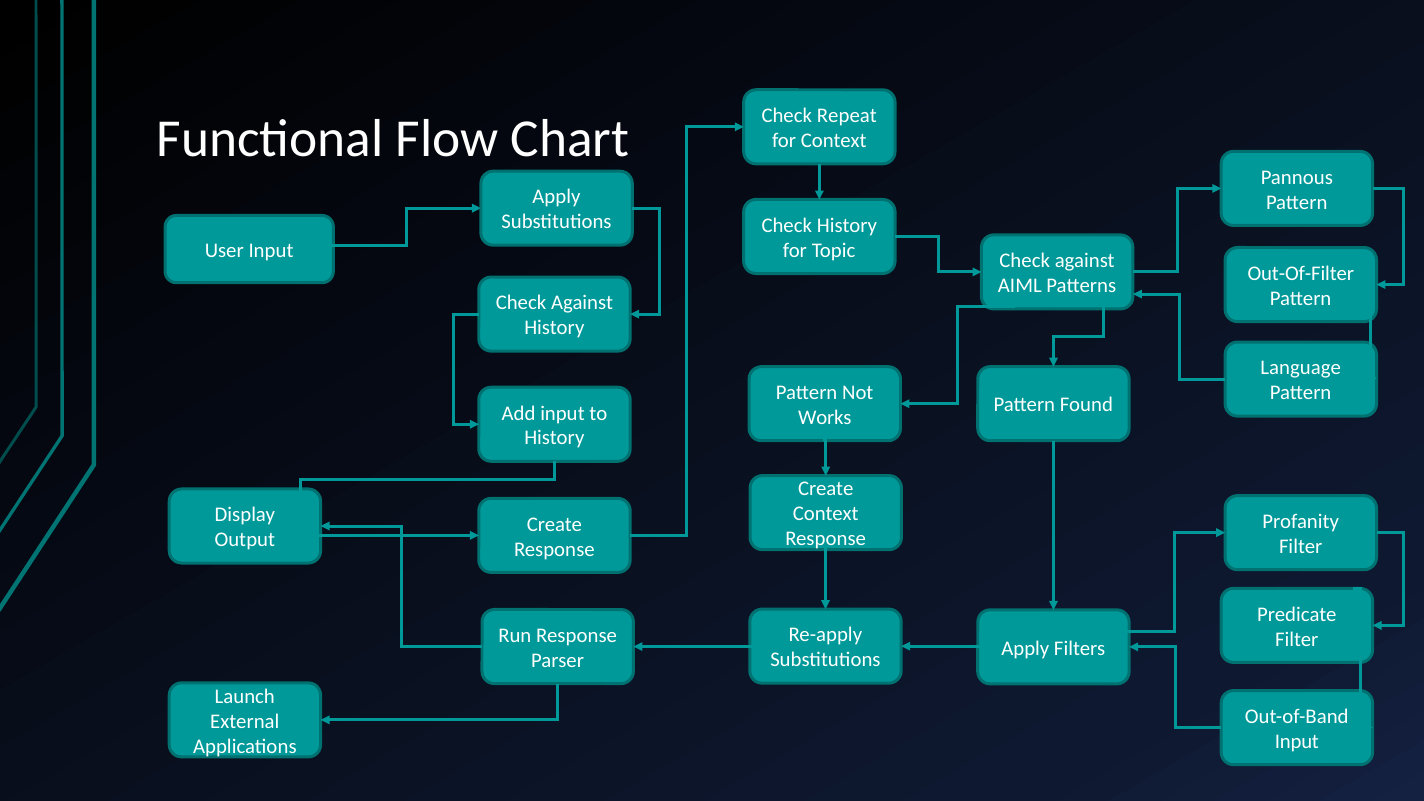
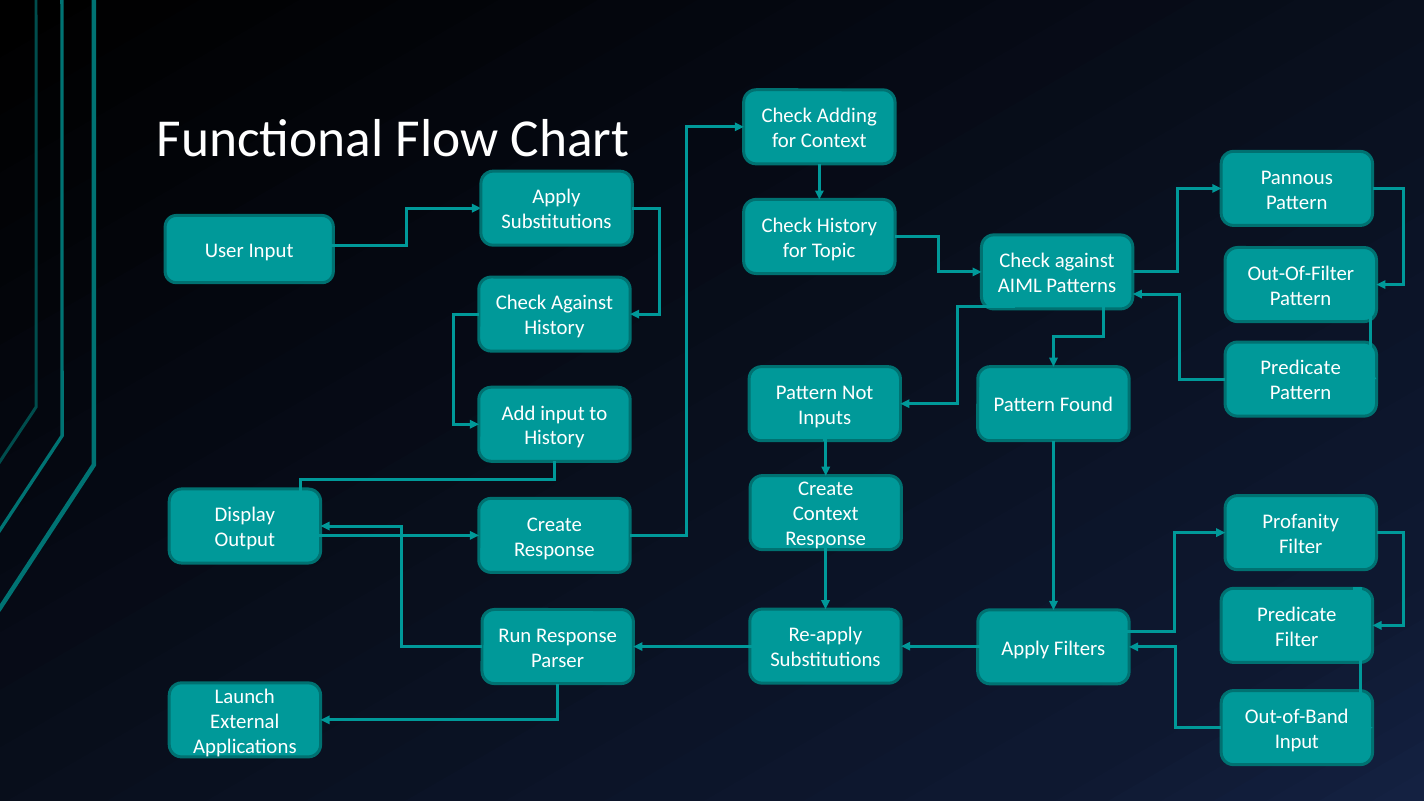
Repeat: Repeat -> Adding
Language at (1301, 368): Language -> Predicate
Works: Works -> Inputs
